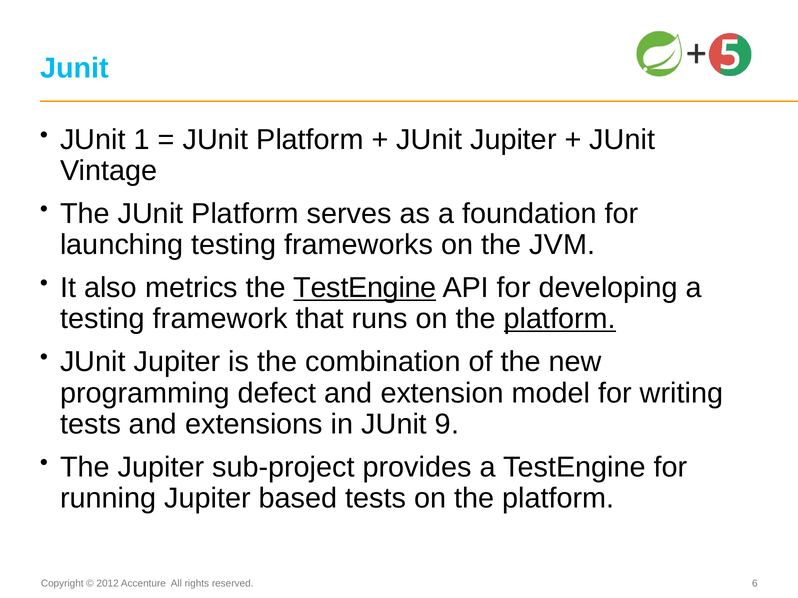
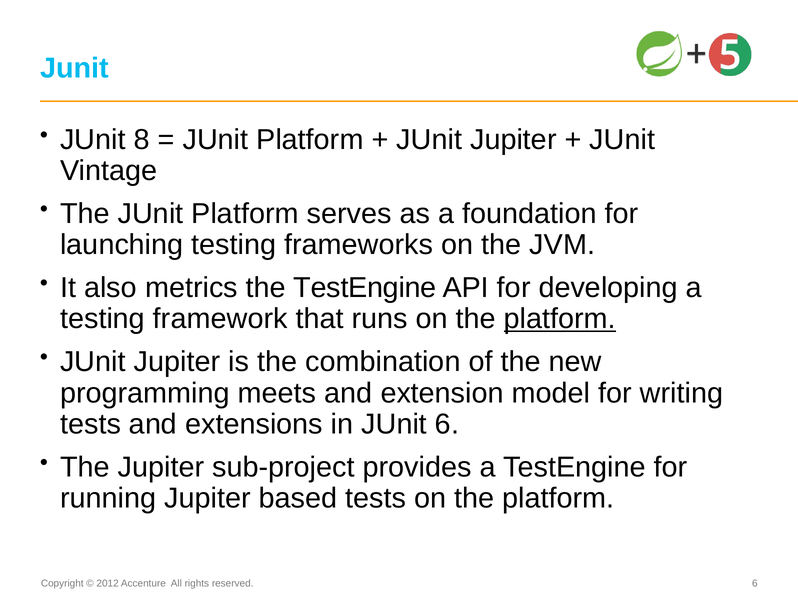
1: 1 -> 8
TestEngine at (365, 288) underline: present -> none
defect: defect -> meets
JUnit 9: 9 -> 6
